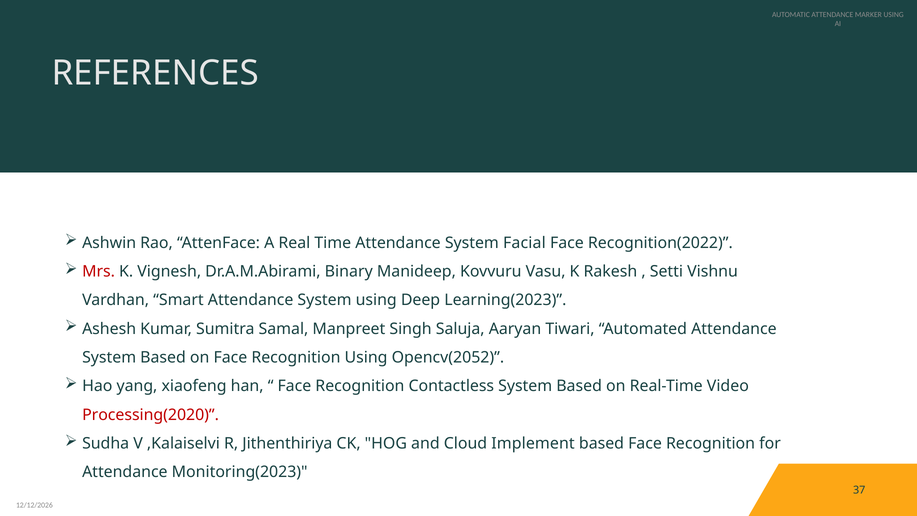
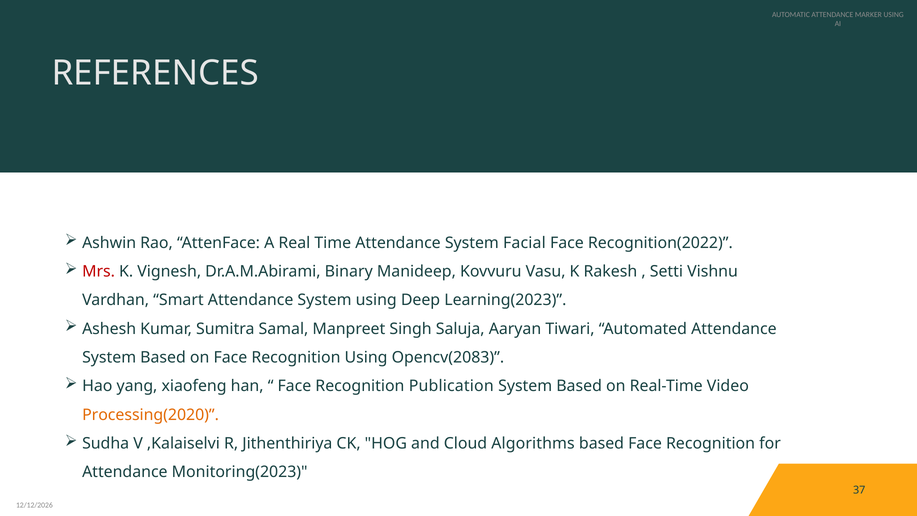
Opencv(2052: Opencv(2052 -> Opencv(2083
Contactless: Contactless -> Publication
Processing(2020 colour: red -> orange
Implement: Implement -> Algorithms
